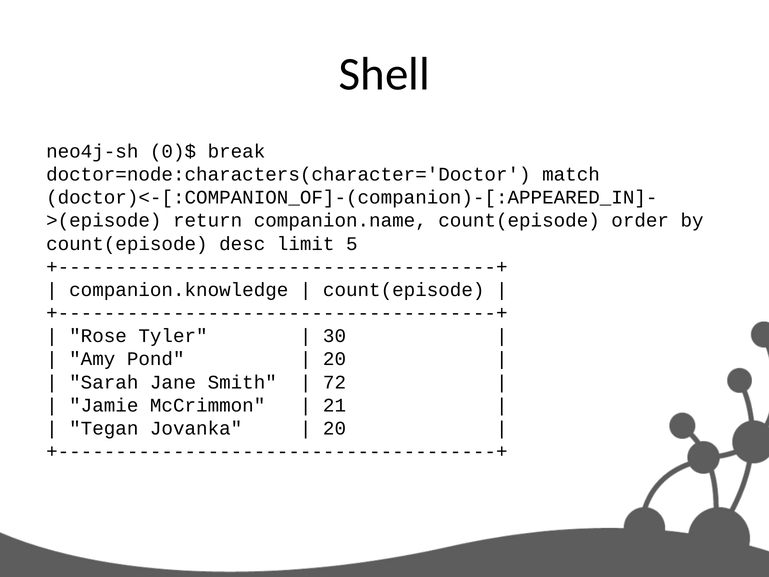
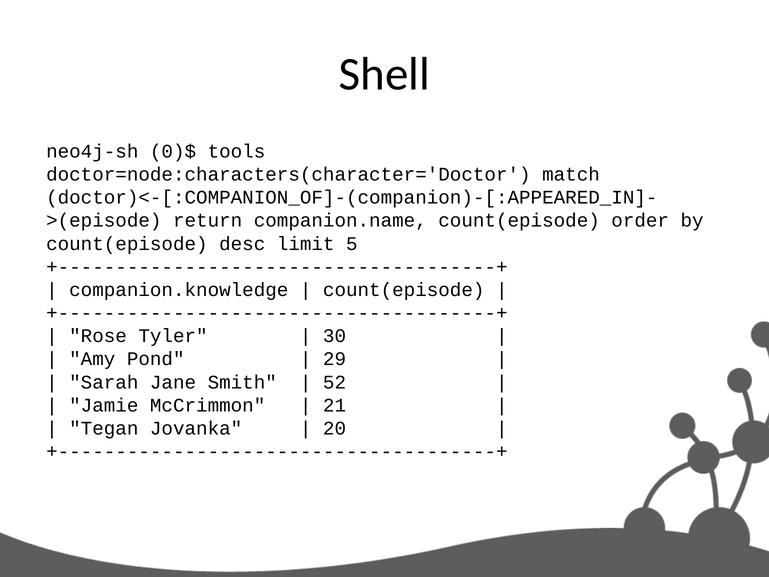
break: break -> tools
20 at (335, 359): 20 -> 29
72: 72 -> 52
